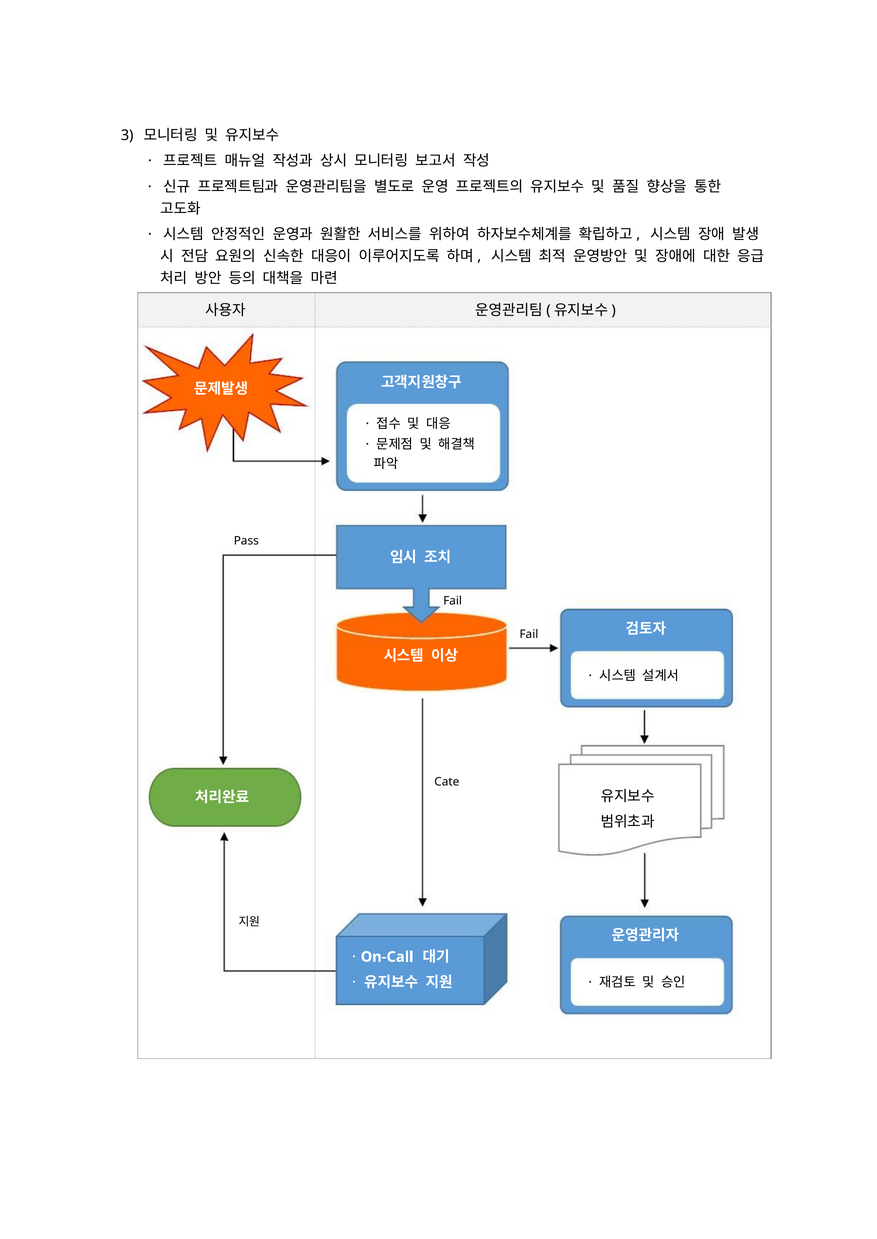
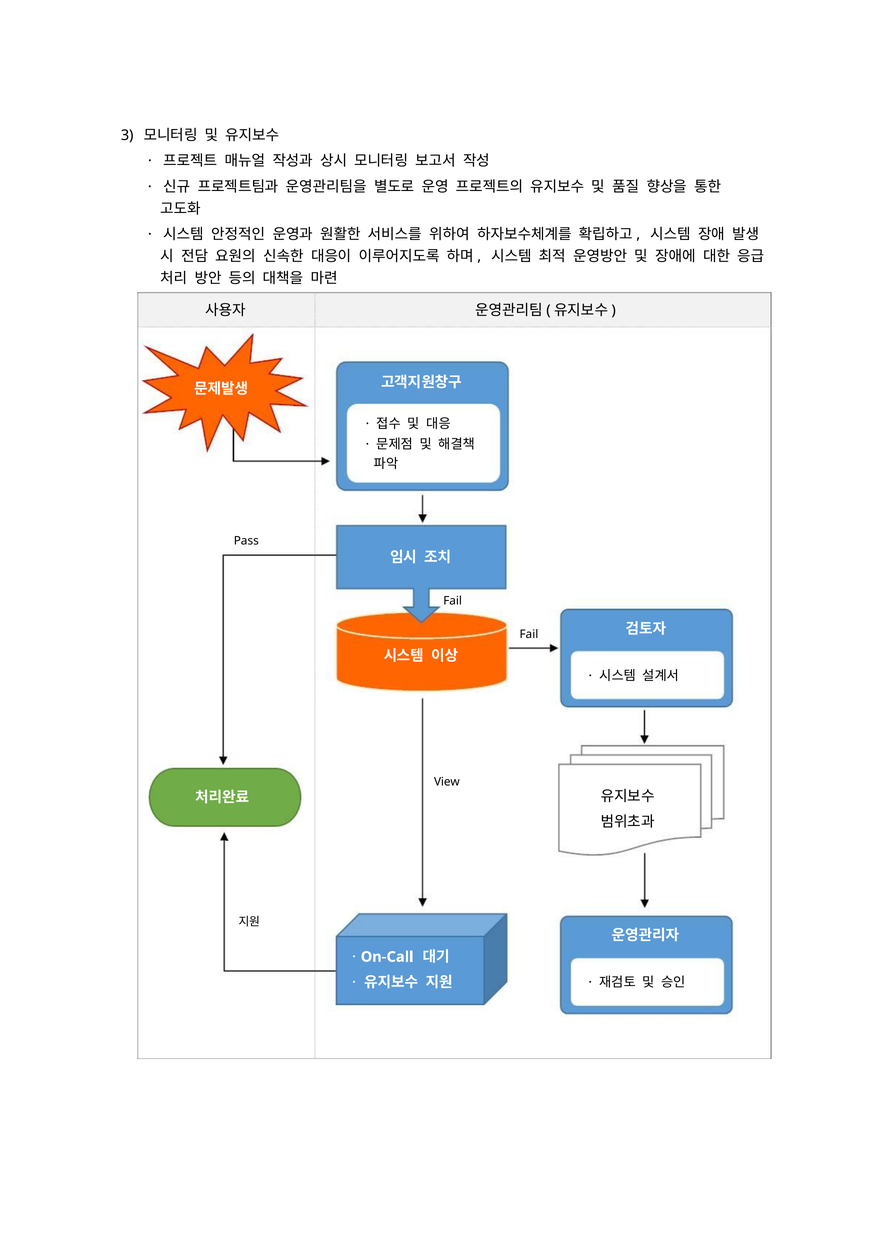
Cate: Cate -> View
